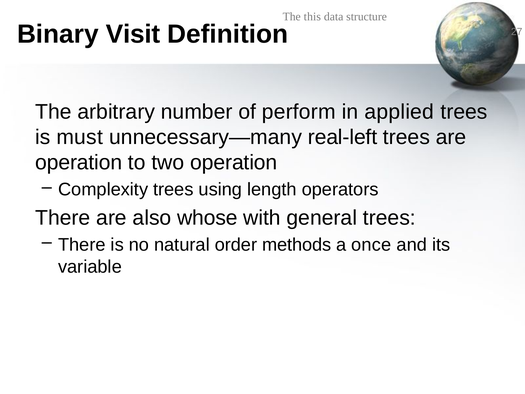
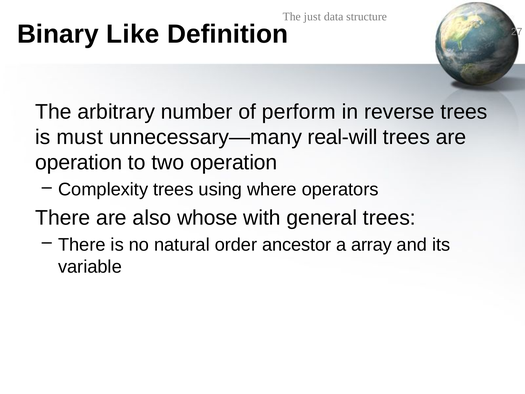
this: this -> just
Visit: Visit -> Like
applied: applied -> reverse
real-left: real-left -> real-will
length: length -> where
methods: methods -> ancestor
once: once -> array
